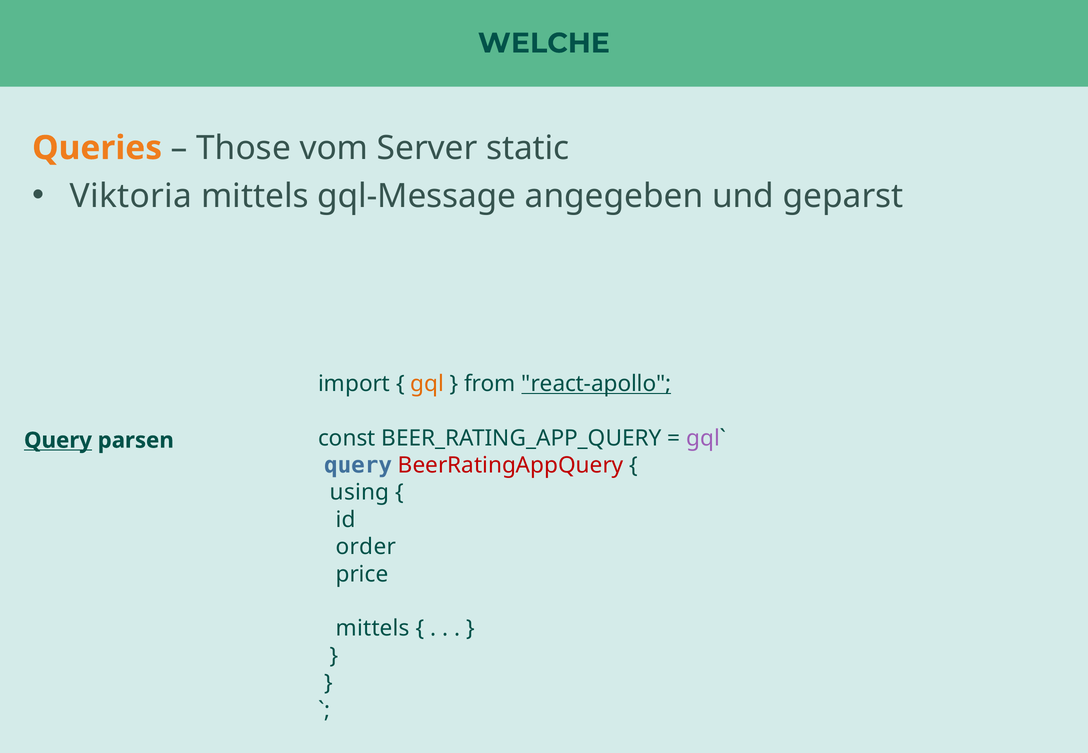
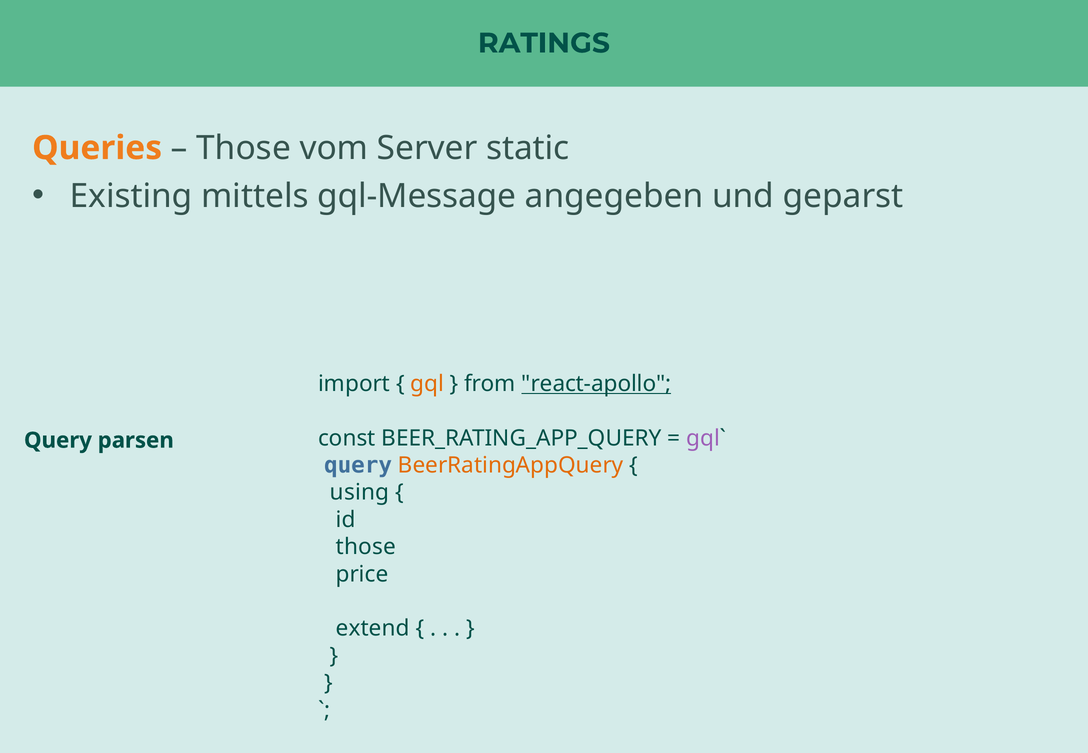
WELCHE: WELCHE -> RATINGS
Viktoria: Viktoria -> Existing
Query at (58, 441) underline: present -> none
BeerRatingAppQuery colour: red -> orange
order at (366, 547): order -> those
mittels at (373, 629): mittels -> extend
